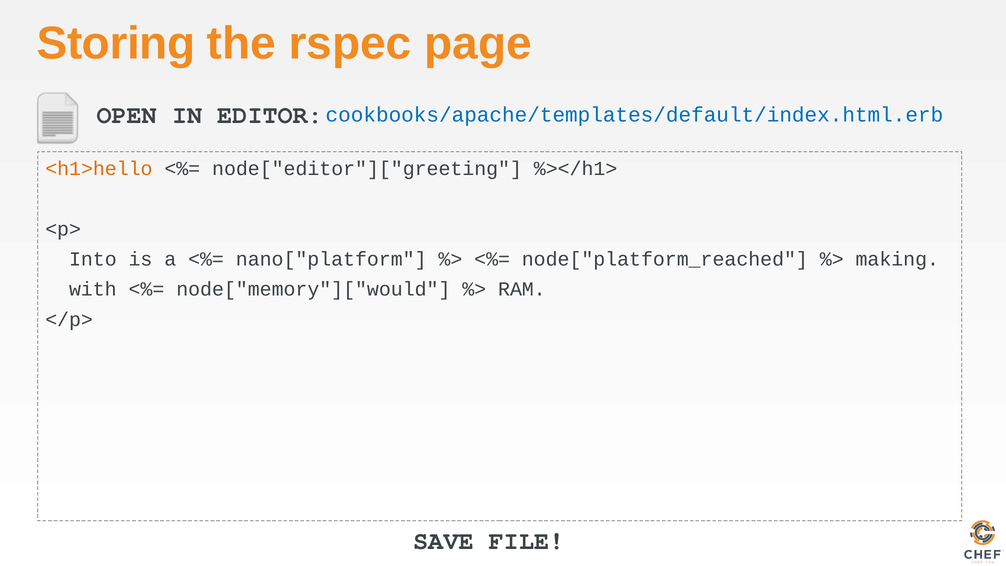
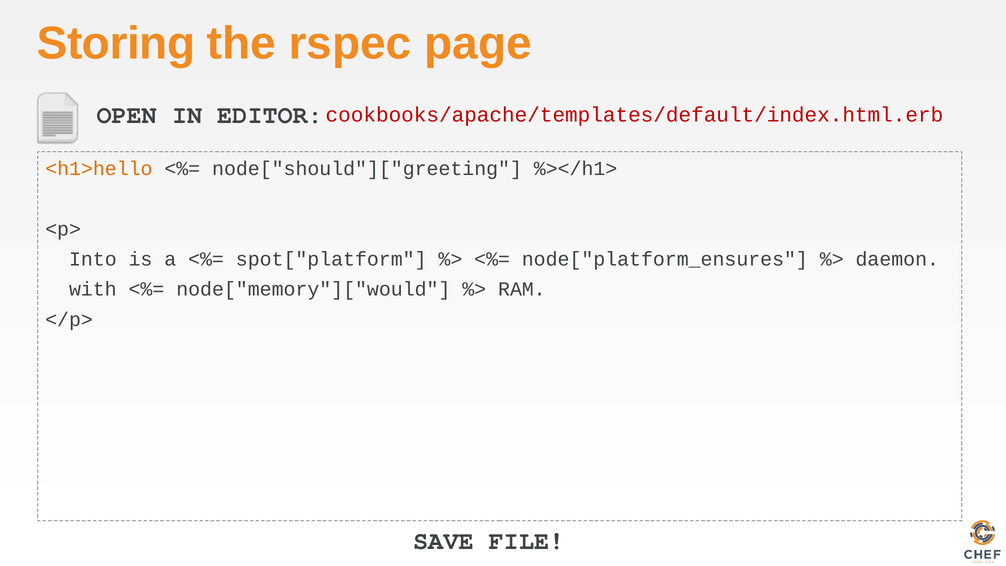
cookbooks/apache/templates/default/index.html.erb colour: blue -> red
node["editor"]["greeting: node["editor"]["greeting -> node["should"]["greeting
nano["platform: nano["platform -> spot["platform
node["platform_reached: node["platform_reached -> node["platform_ensures
making: making -> daemon
